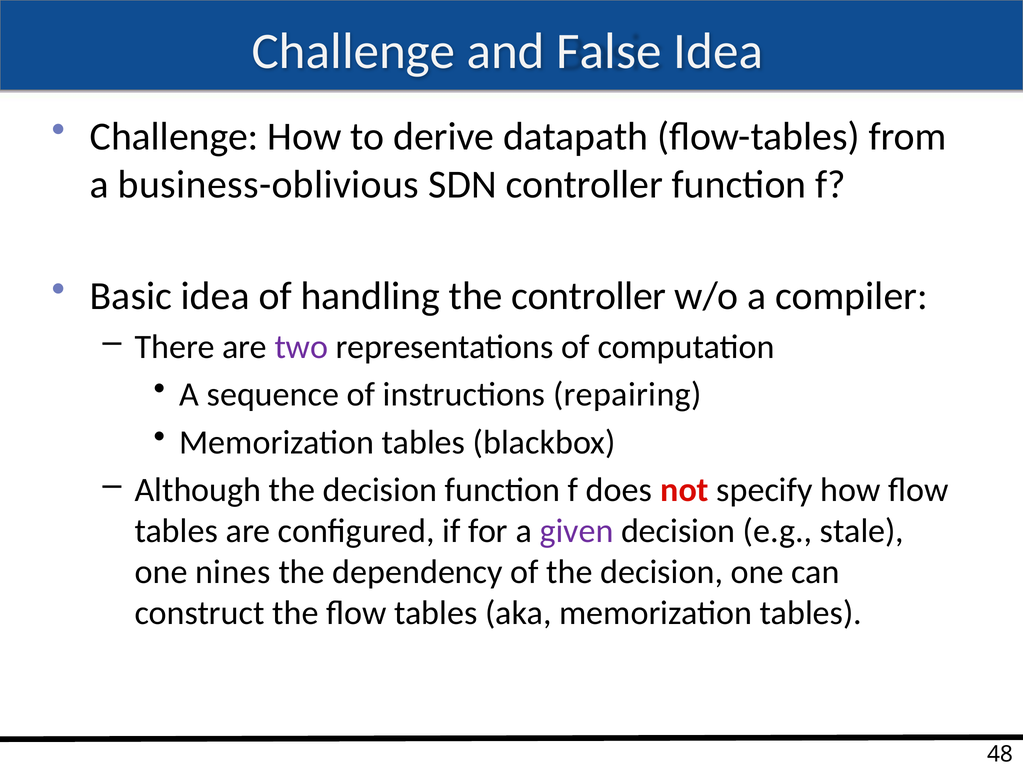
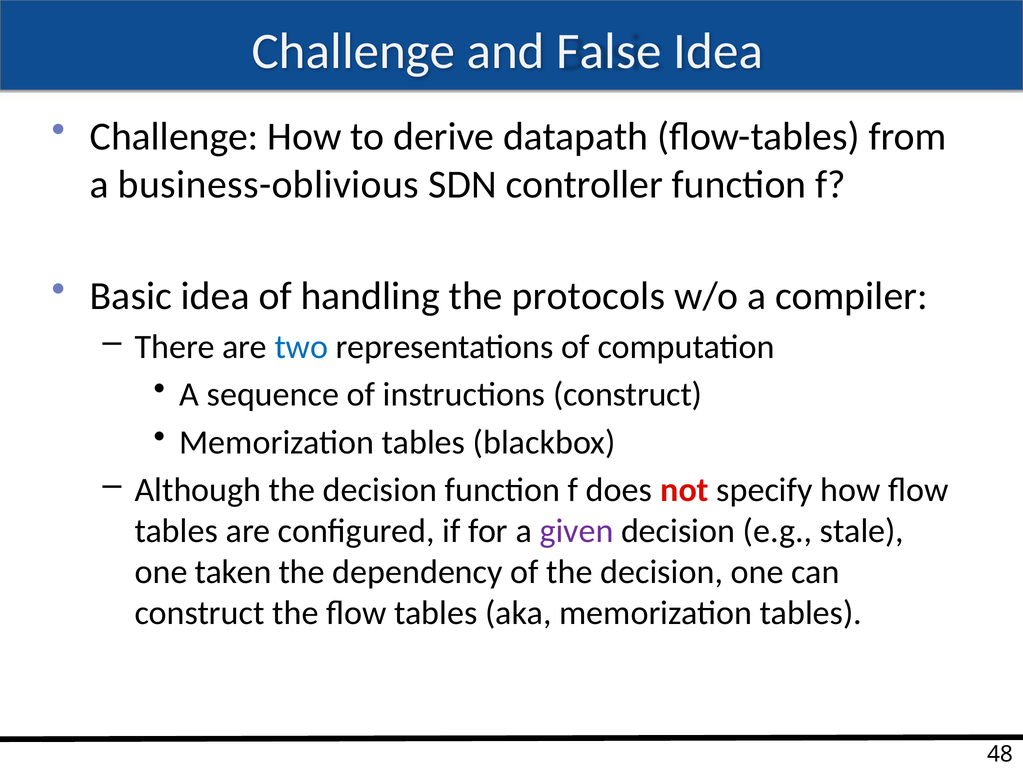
the controller: controller -> protocols
two colour: purple -> blue
instructions repairing: repairing -> construct
nines: nines -> taken
